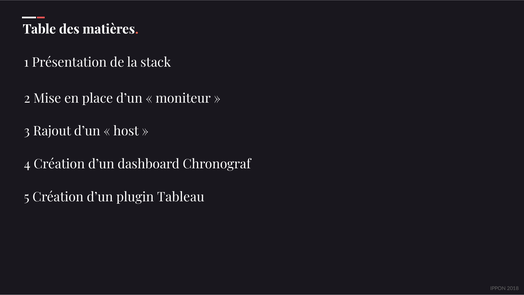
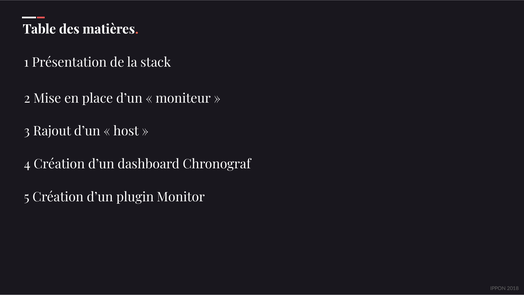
Tableau: Tableau -> Monitor
